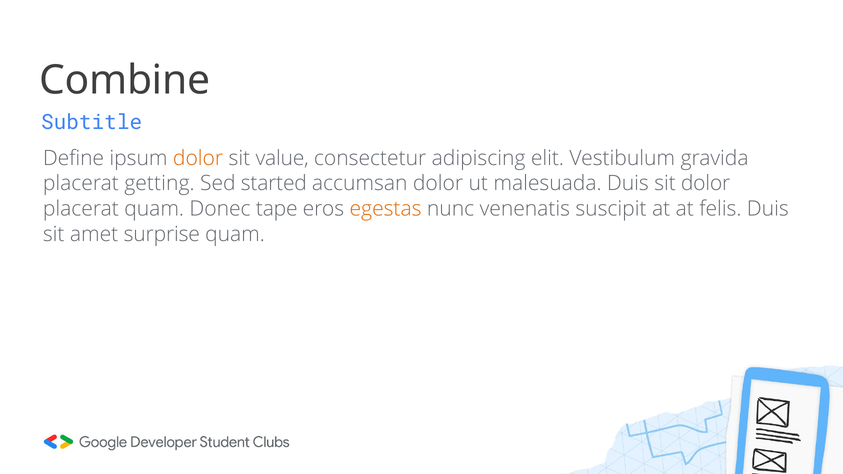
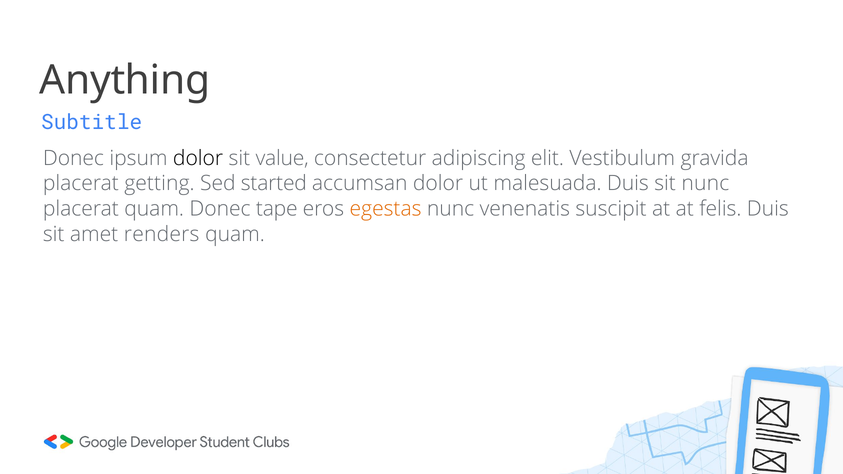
Combine: Combine -> Anything
Define at (73, 158): Define -> Donec
dolor at (198, 158) colour: orange -> black
sit dolor: dolor -> nunc
surprise: surprise -> renders
